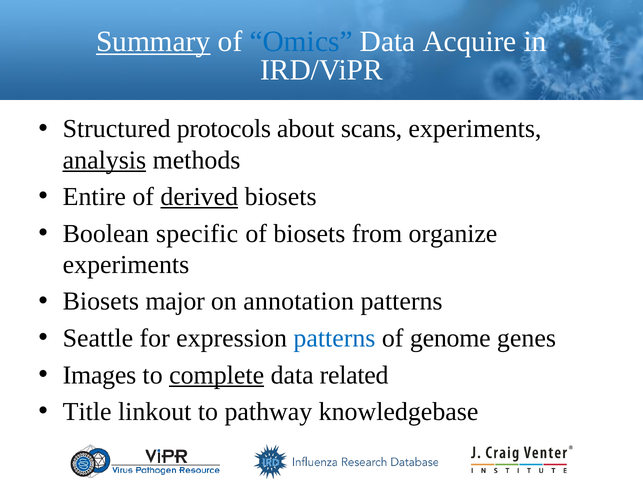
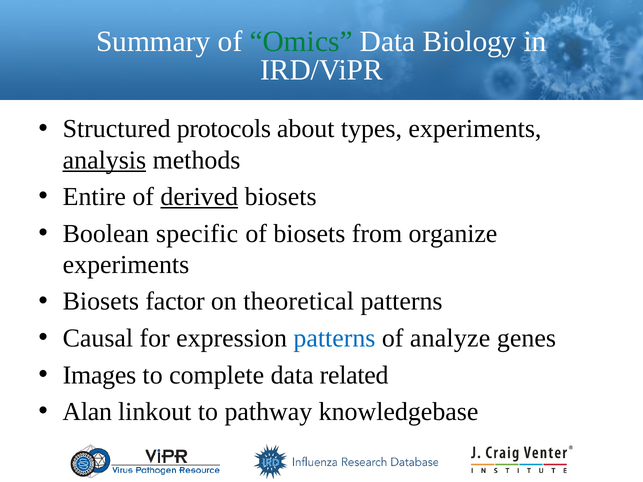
Summary underline: present -> none
Omics colour: blue -> green
Acquire: Acquire -> Biology
scans: scans -> types
major: major -> factor
annotation: annotation -> theoretical
Seattle: Seattle -> Causal
genome: genome -> analyze
complete underline: present -> none
Title: Title -> Alan
